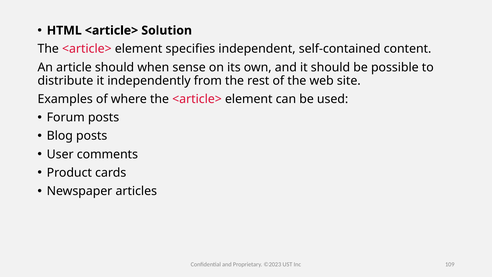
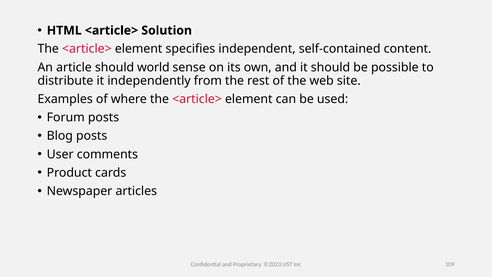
when: when -> world
